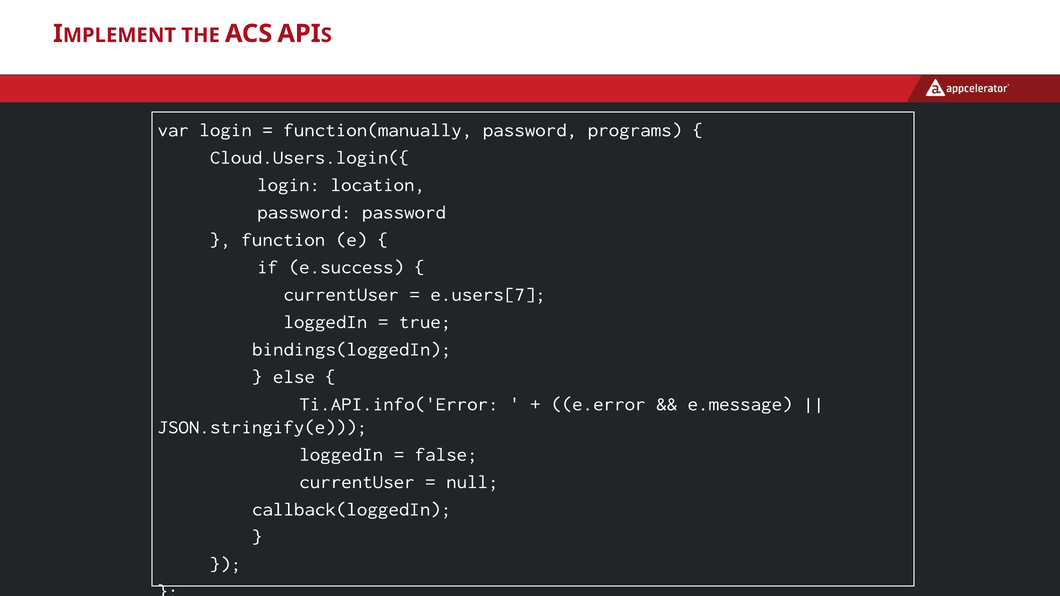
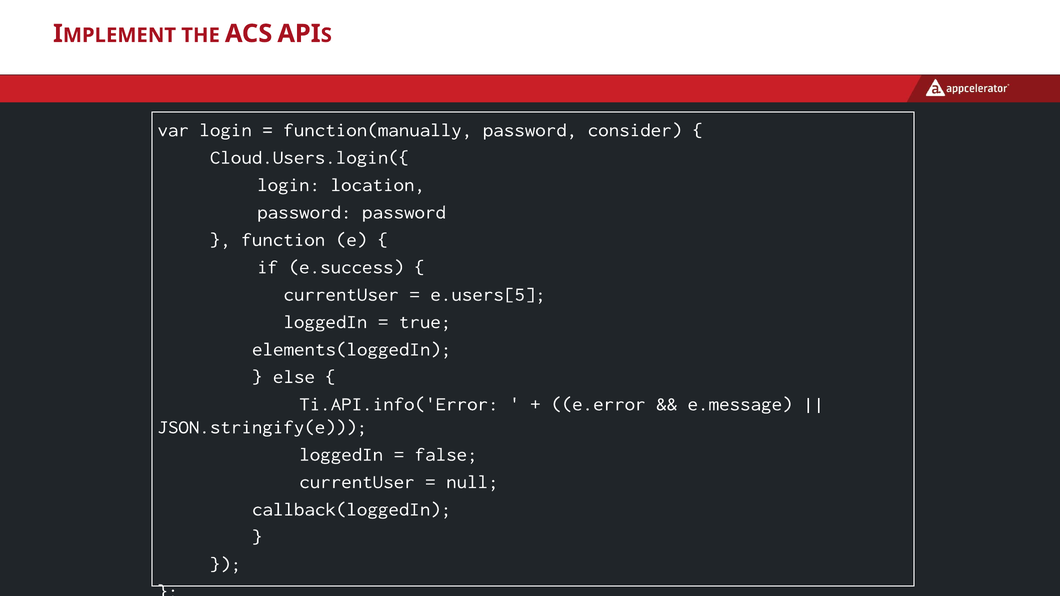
programs: programs -> consider
e.users[7: e.users[7 -> e.users[5
bindings(loggedIn: bindings(loggedIn -> elements(loggedIn
